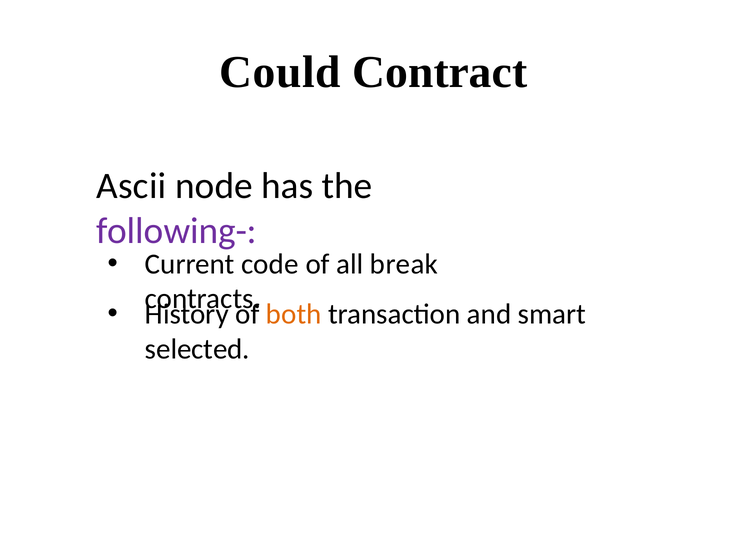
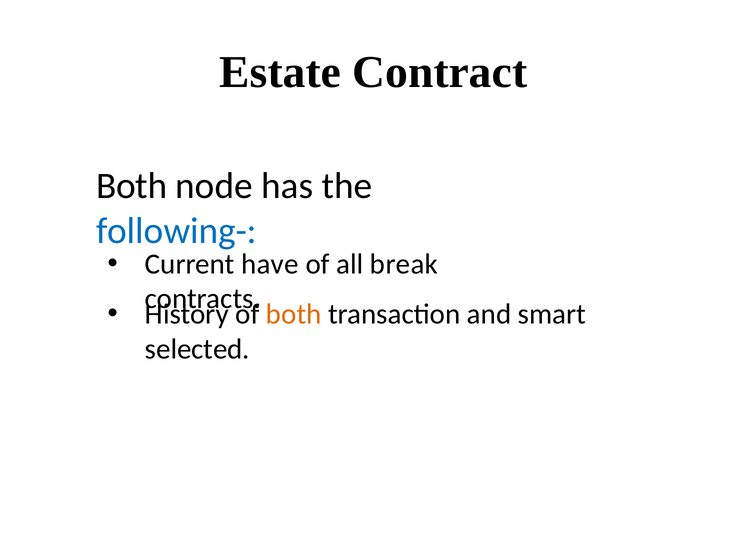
Could: Could -> Estate
Ascii at (131, 186): Ascii -> Both
following- colour: purple -> blue
code: code -> have
